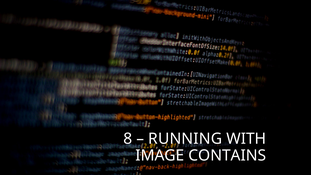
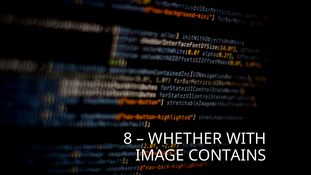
RUNNING: RUNNING -> WHETHER
